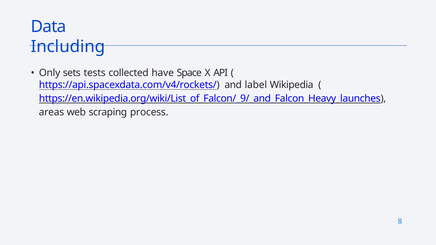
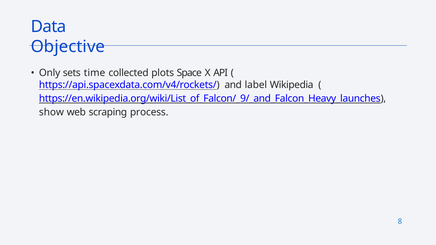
Including: Including -> Objective
tests: tests -> time
have: have -> plots
areas: areas -> show
